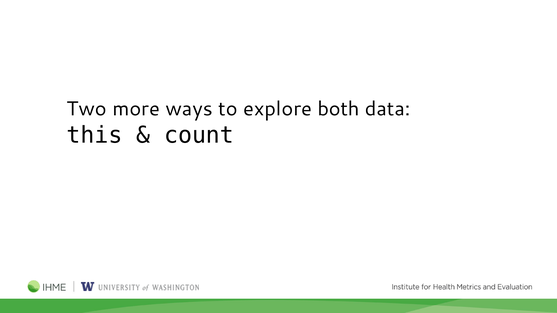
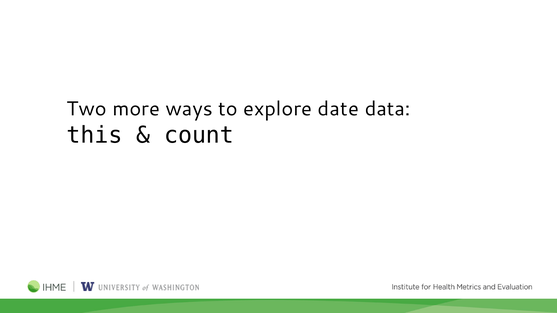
both: both -> date
